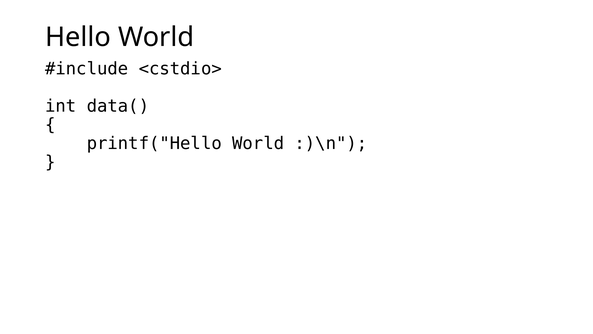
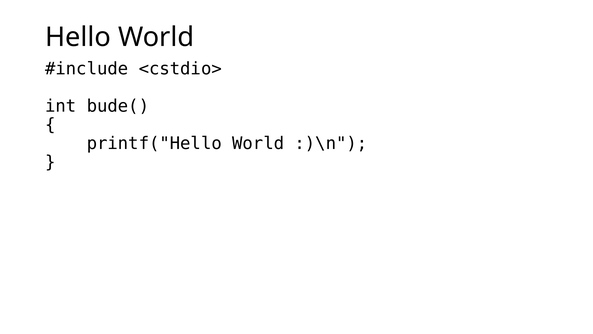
data(: data( -> bude(
